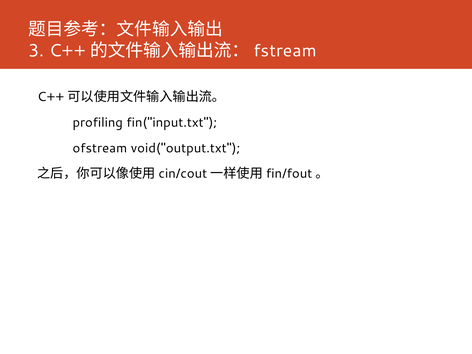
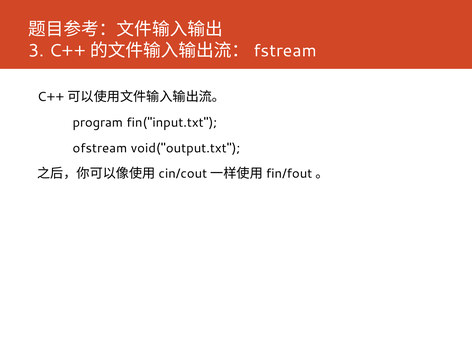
profiling: profiling -> program
